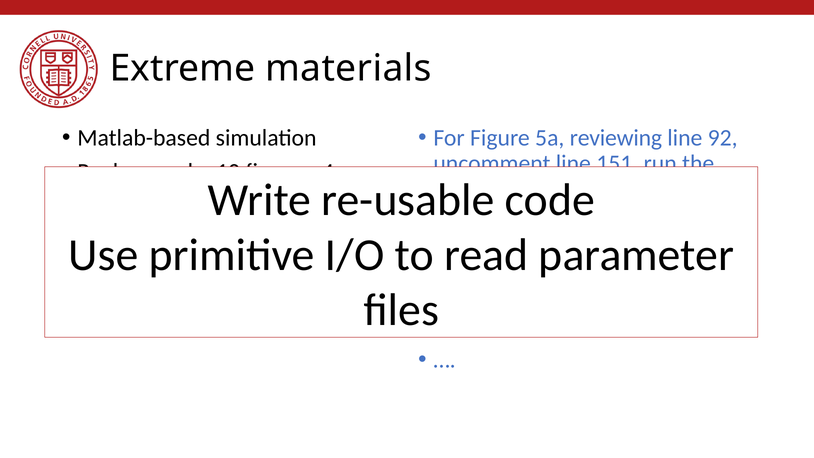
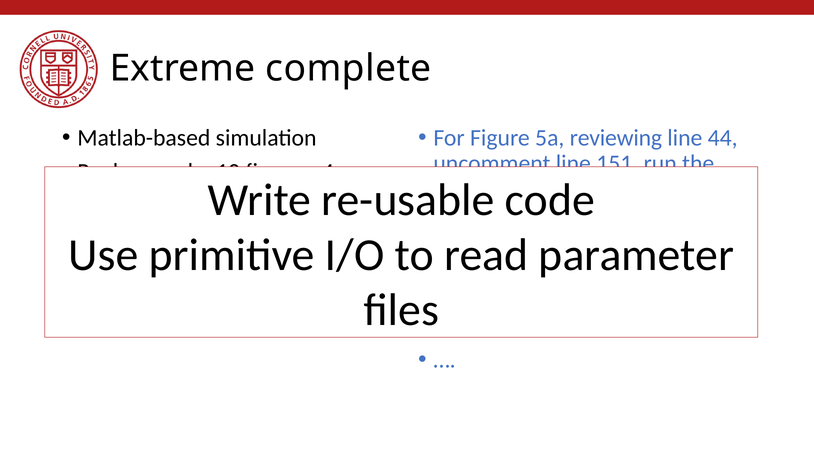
materials: materials -> complete
92: 92 -> 44
